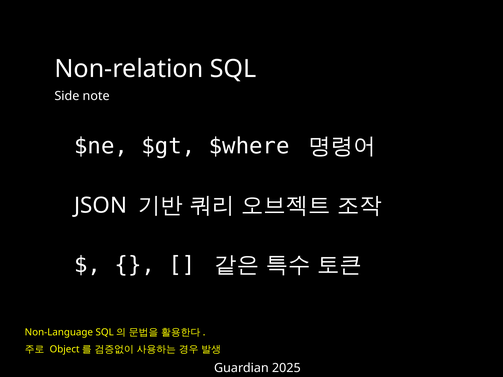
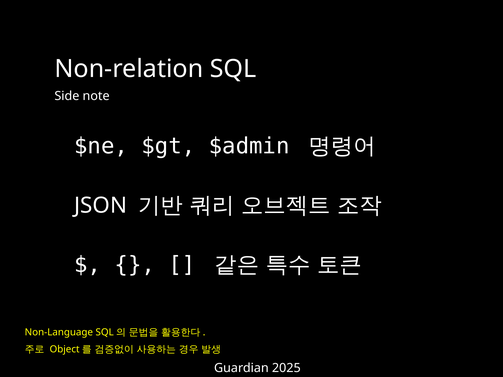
$where: $where -> $admin
